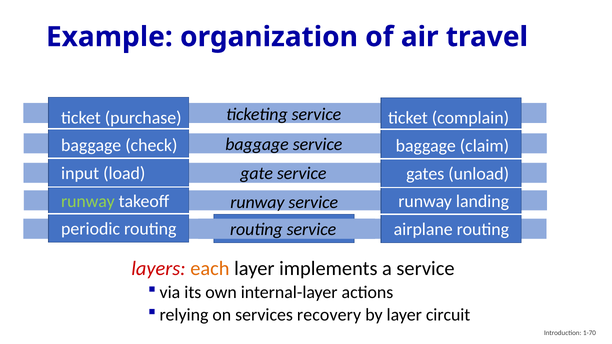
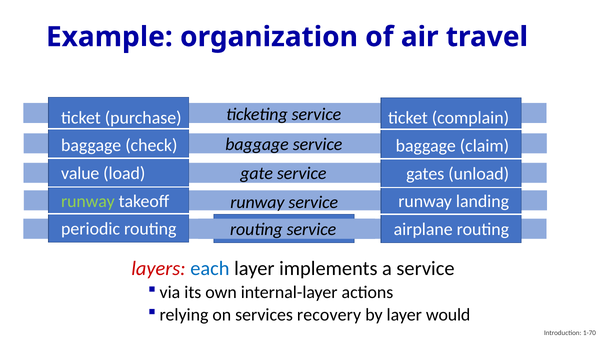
input: input -> value
each colour: orange -> blue
circuit: circuit -> would
